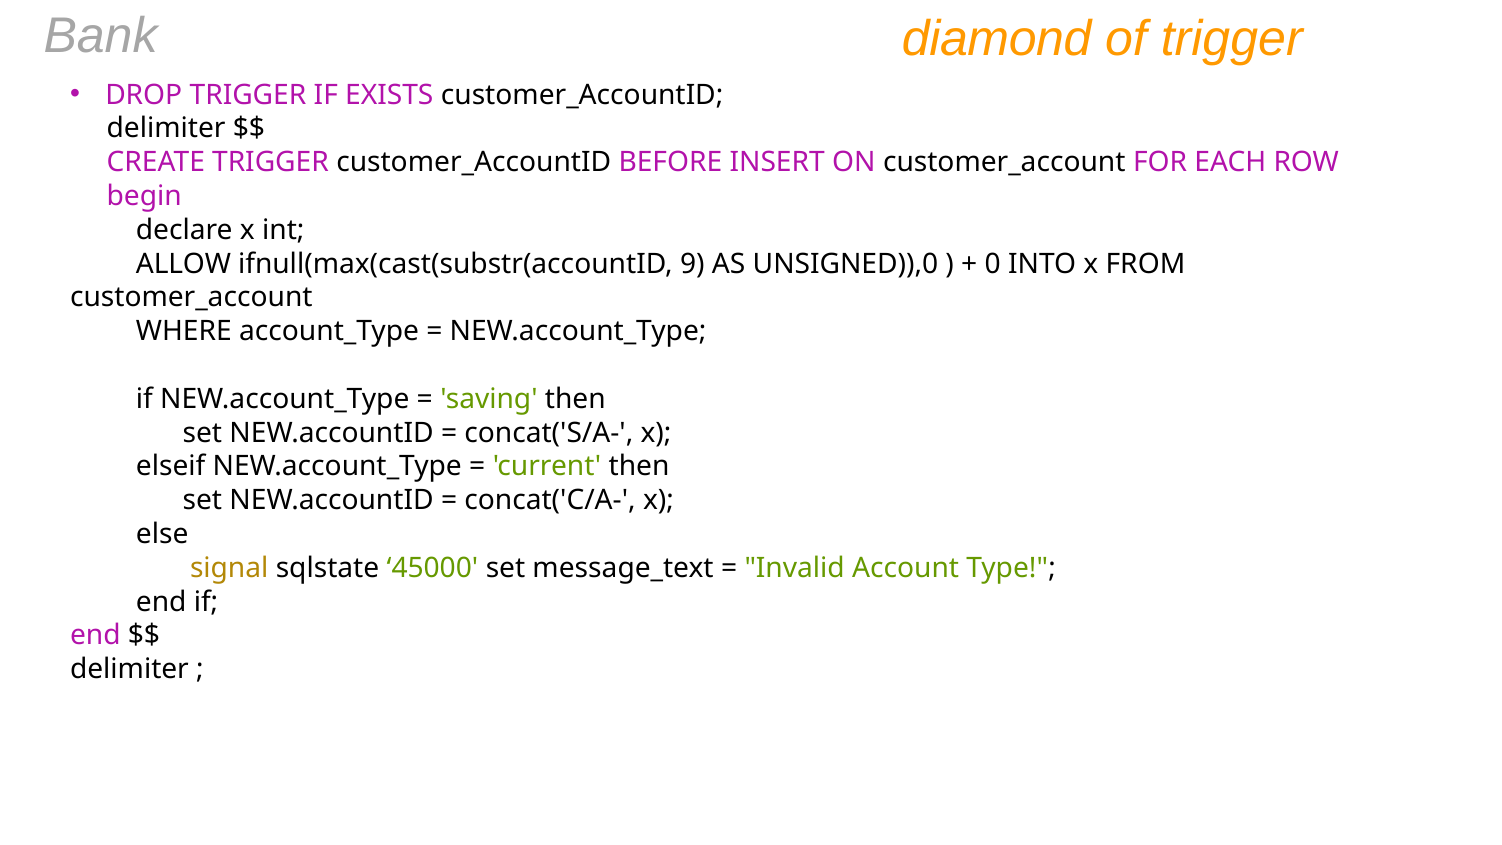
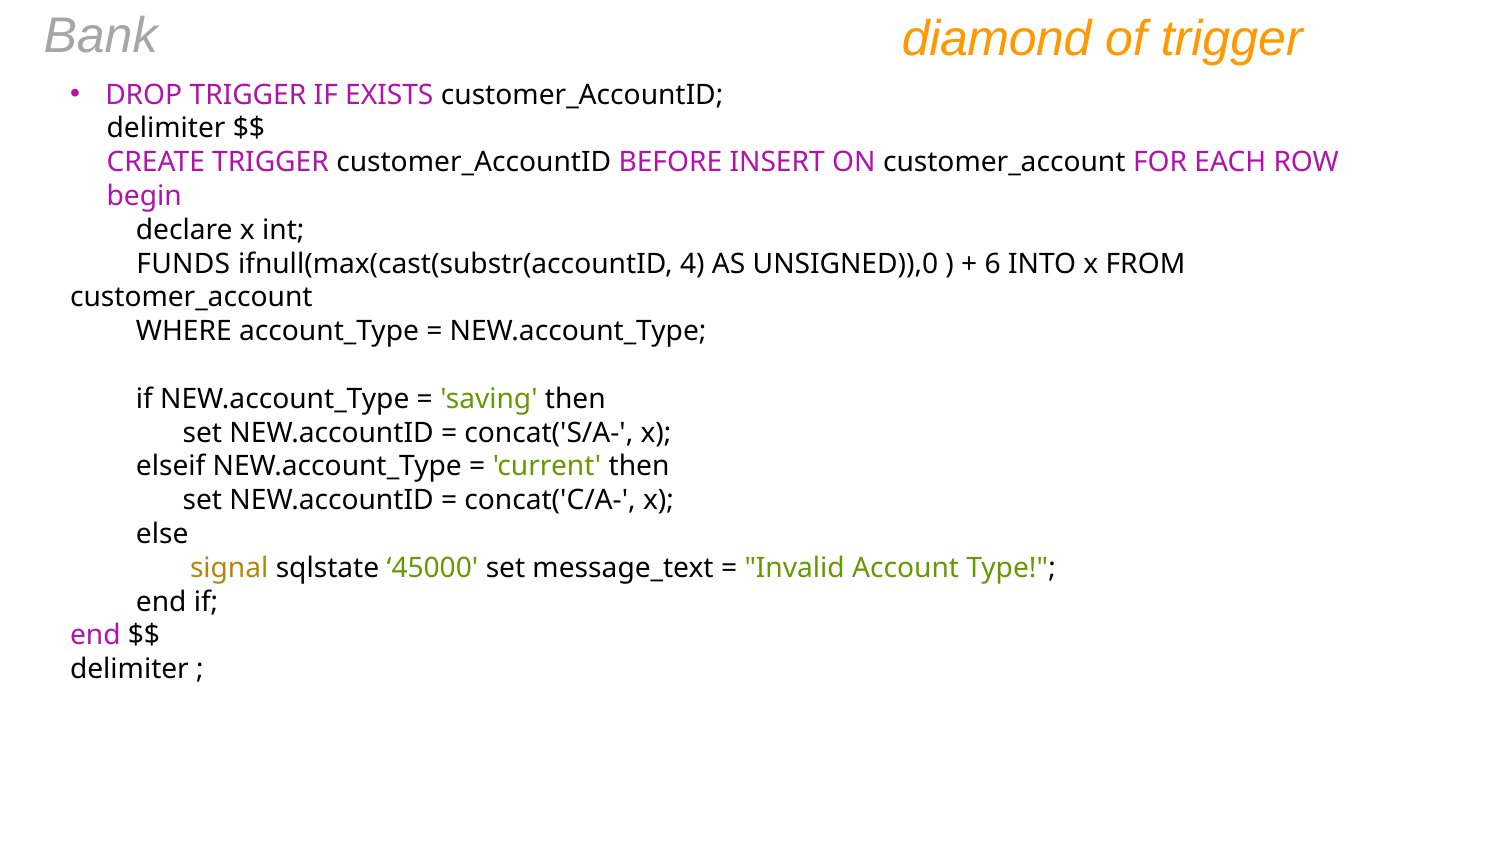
ALLOW: ALLOW -> FUNDS
9: 9 -> 4
0: 0 -> 6
